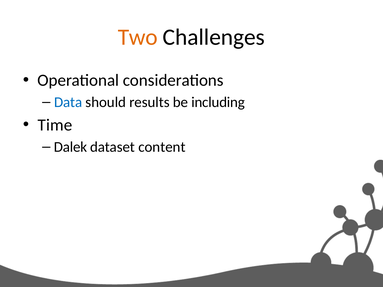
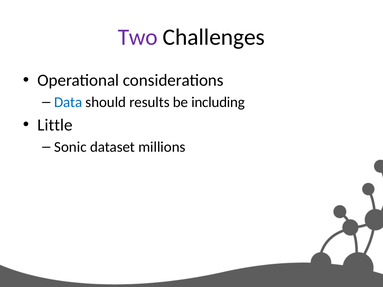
Two colour: orange -> purple
Time: Time -> Little
Dalek: Dalek -> Sonic
content: content -> millions
